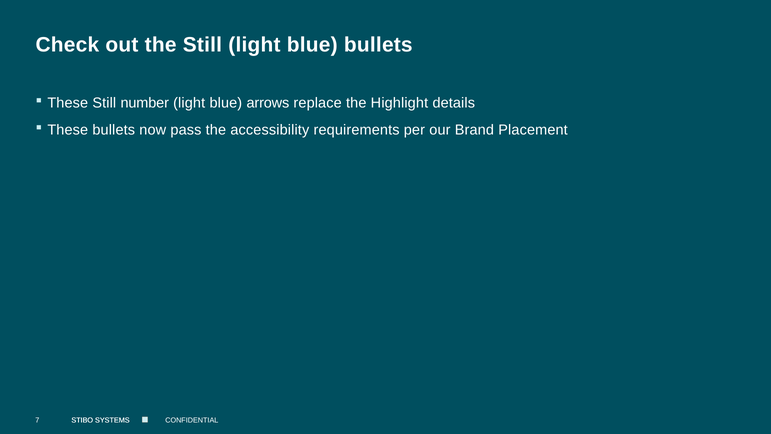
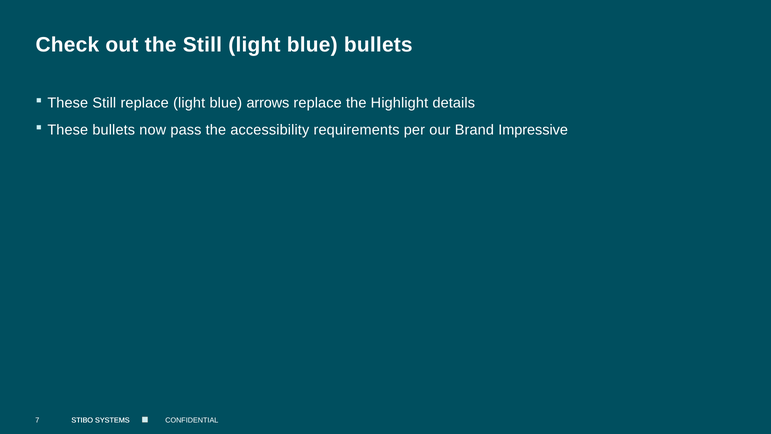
Still number: number -> replace
Placement: Placement -> Impressive
